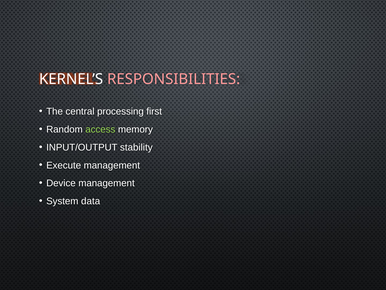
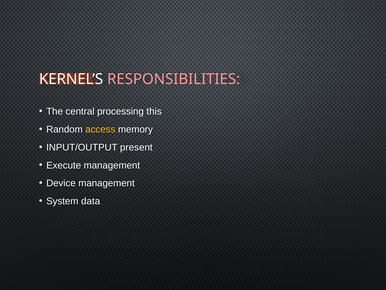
first: first -> this
access colour: light green -> yellow
stability: stability -> present
